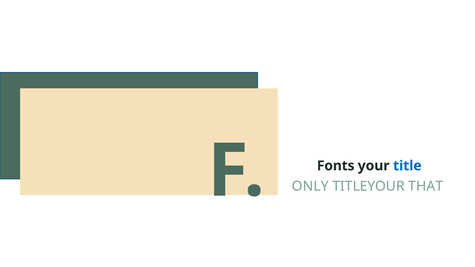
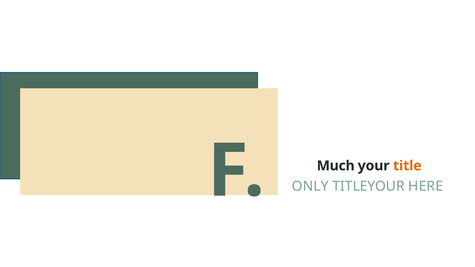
THAT: THAT -> HERE
Fonts: Fonts -> Much
title colour: blue -> orange
